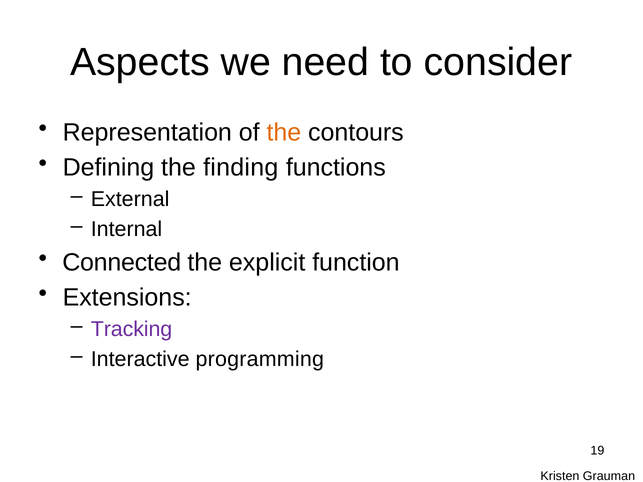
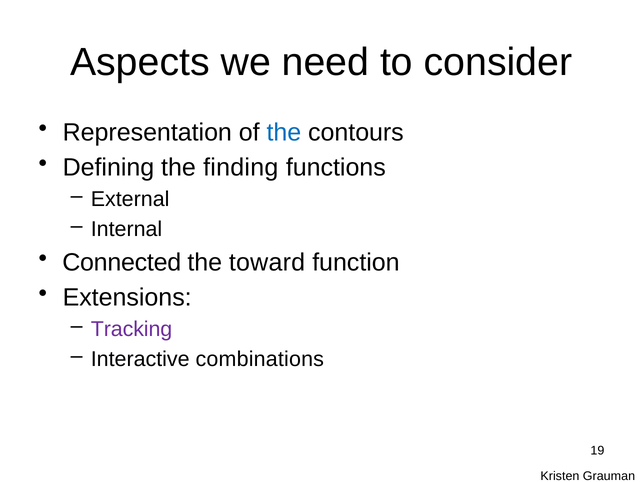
the at (284, 132) colour: orange -> blue
explicit: explicit -> toward
programming: programming -> combinations
